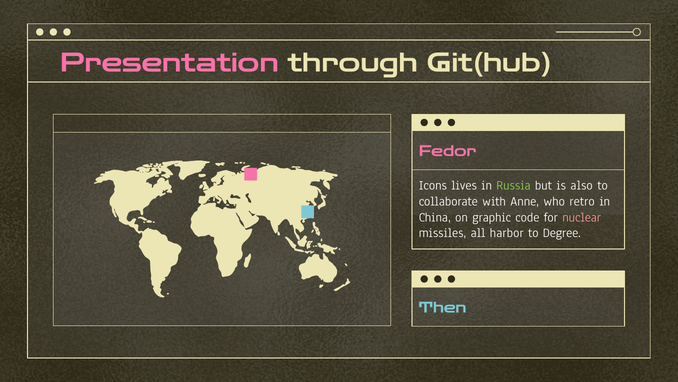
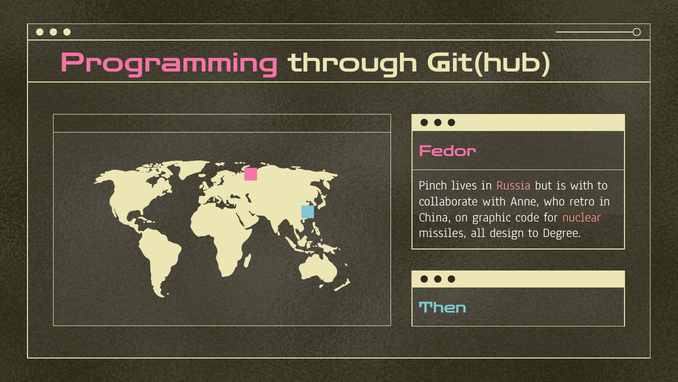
Presentation: Presentation -> Programming
Icons: Icons -> Pinch
Russia colour: light green -> pink
is also: also -> with
harbor: harbor -> design
